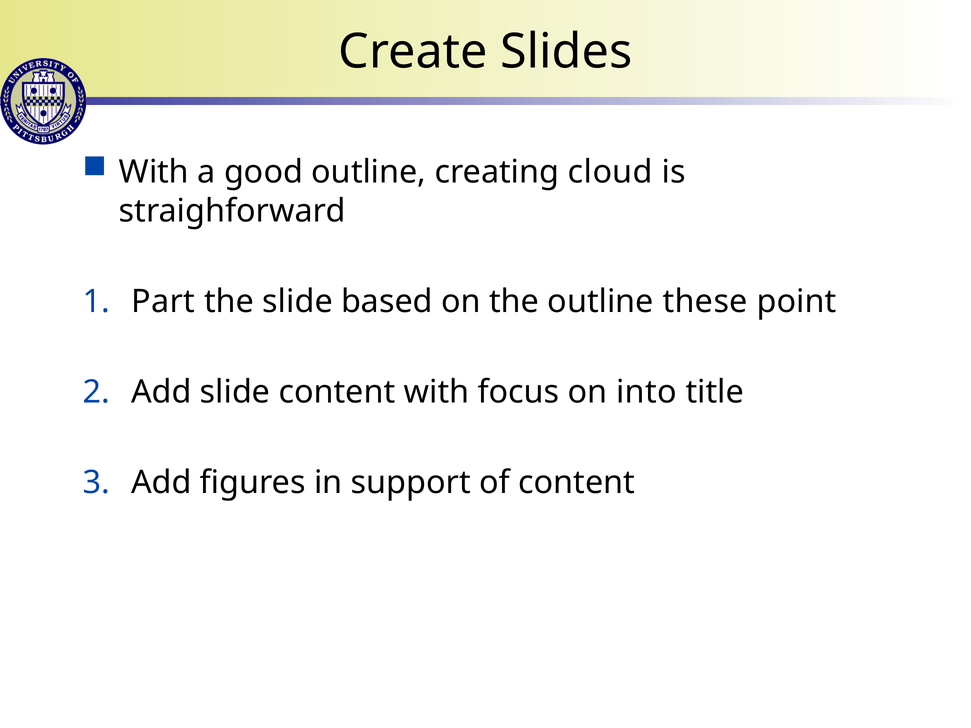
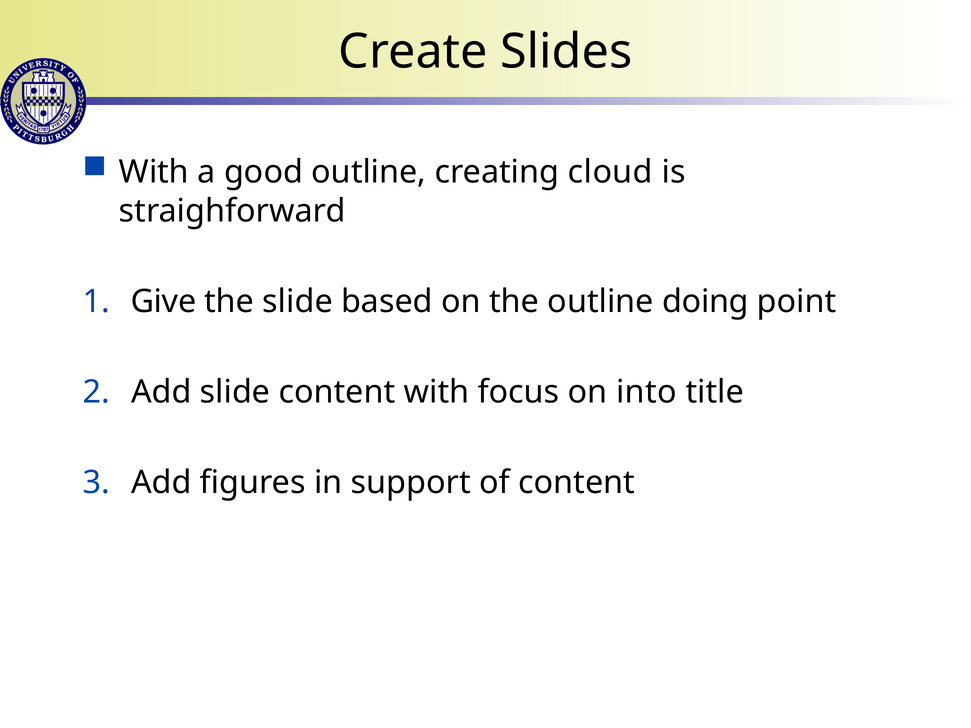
Part: Part -> Give
these: these -> doing
